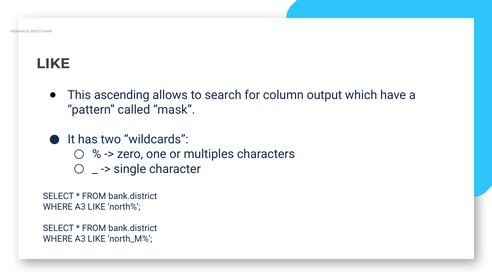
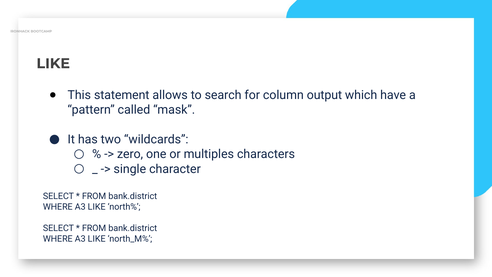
ascending: ascending -> statement
